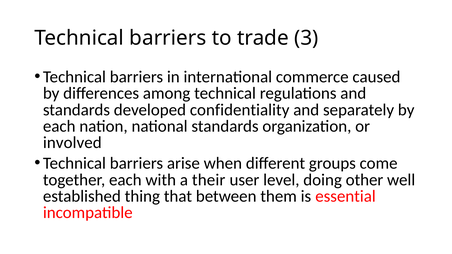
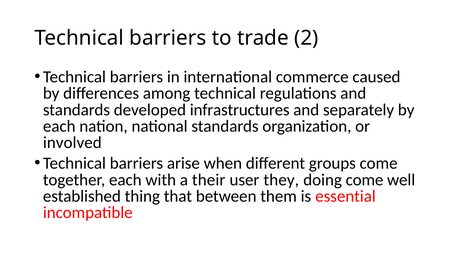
3: 3 -> 2
confidentiality: confidentiality -> infrastructures
level: level -> they
doing other: other -> come
